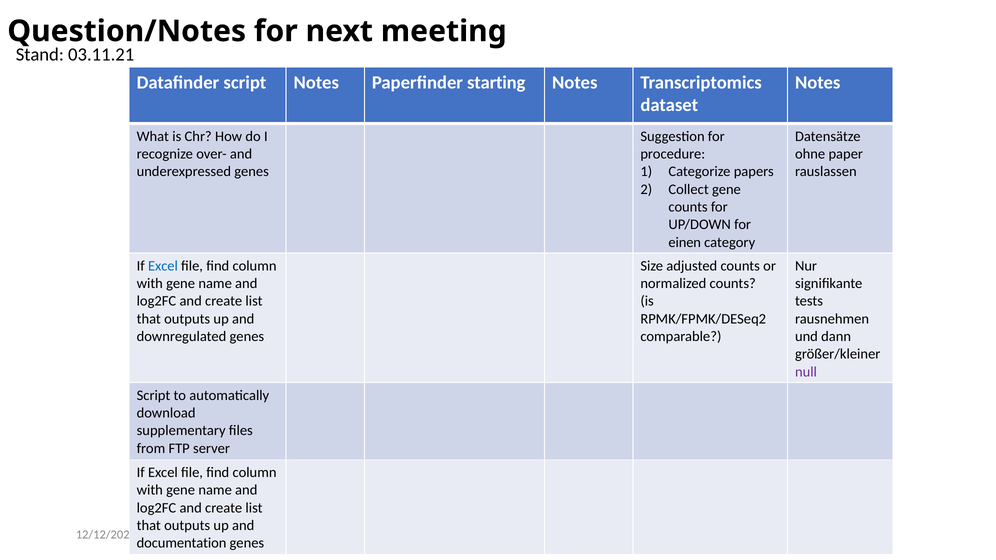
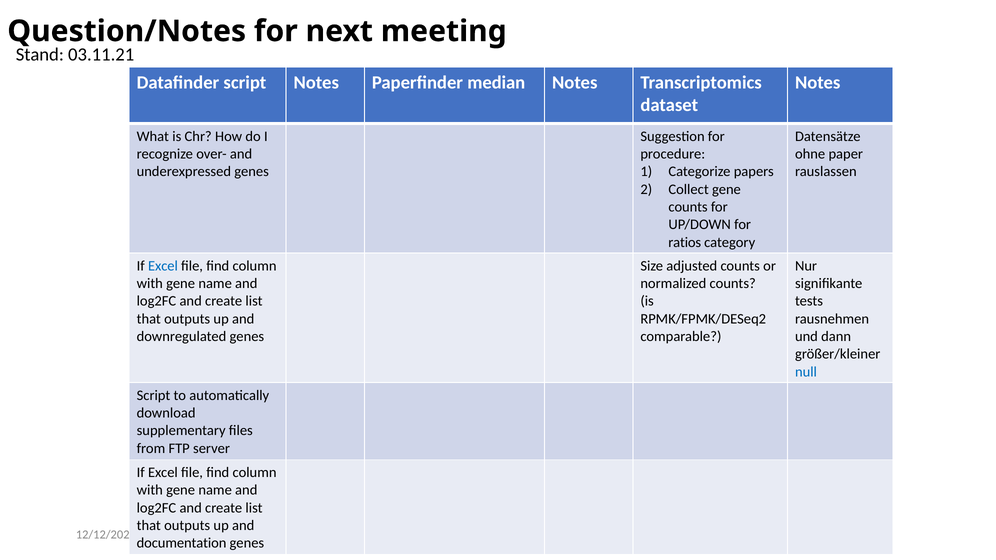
starting: starting -> median
einen: einen -> ratios
null colour: purple -> blue
